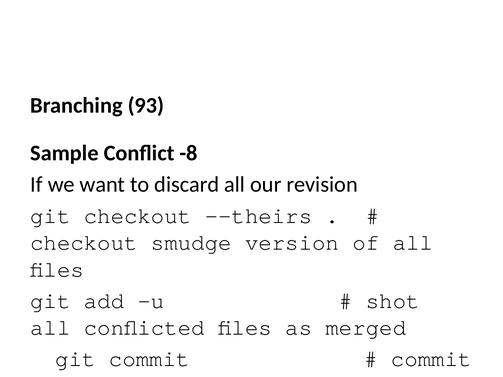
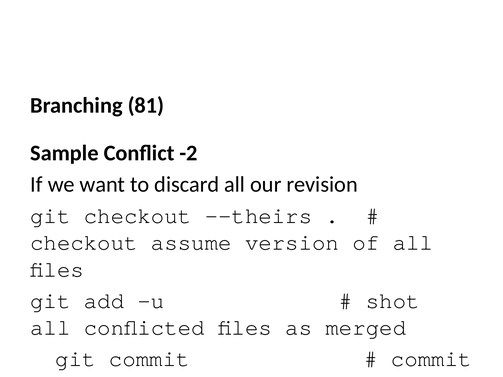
93: 93 -> 81
-8: -8 -> -2
smudge: smudge -> assume
